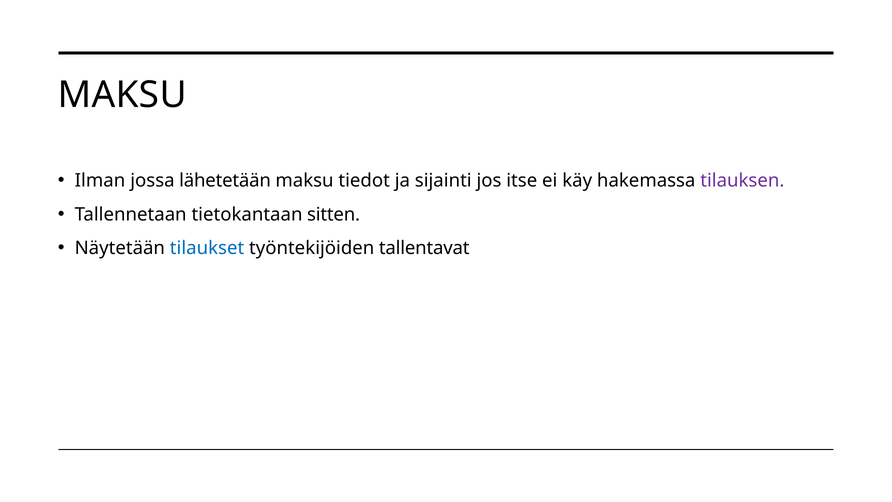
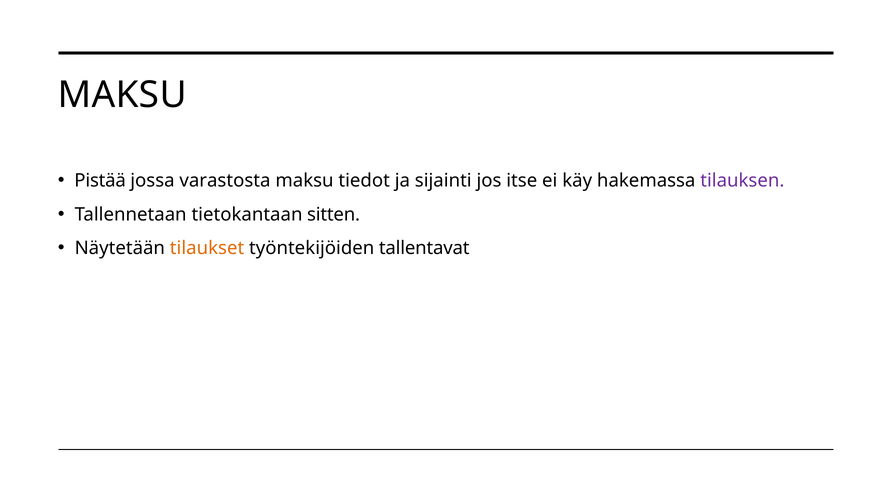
Ilman: Ilman -> Pistää
lähetetään: lähetetään -> varastosta
tilaukset colour: blue -> orange
